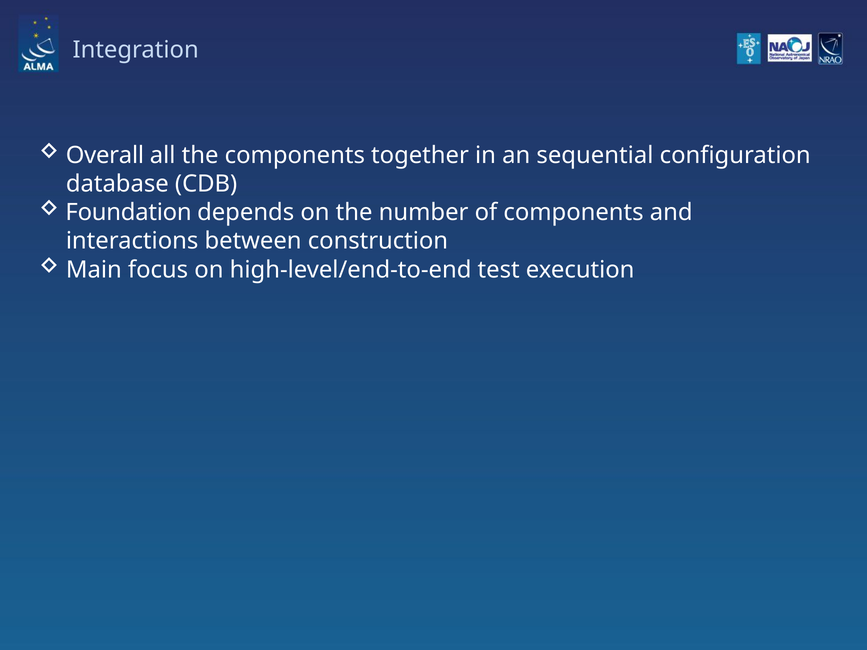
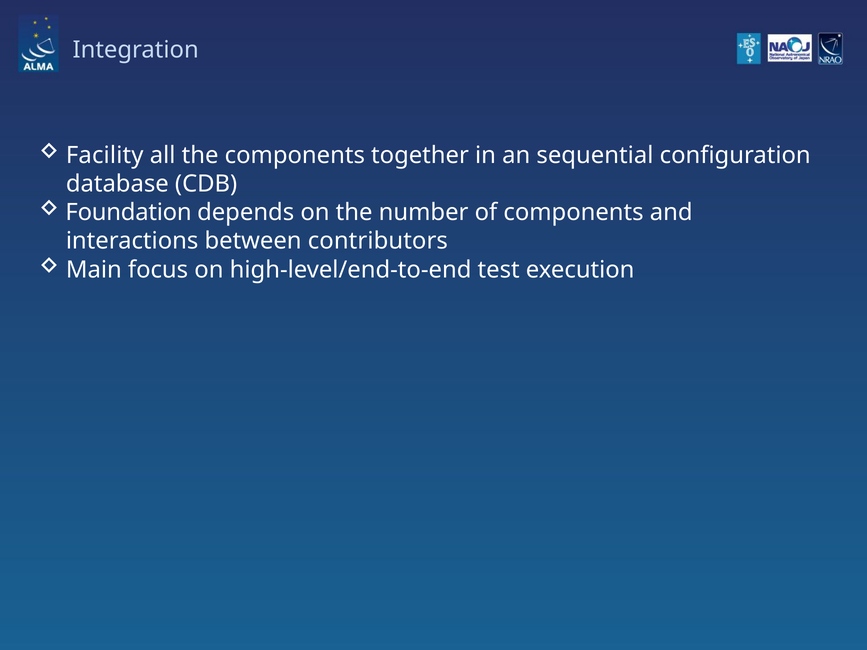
Overall: Overall -> Facility
construction: construction -> contributors
